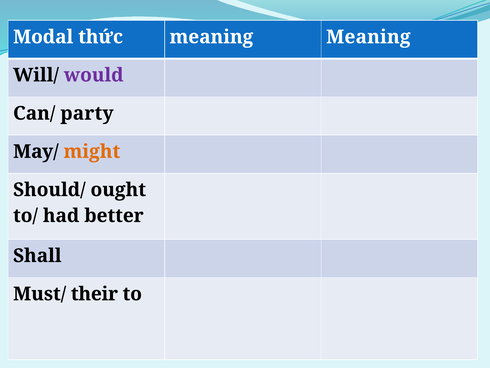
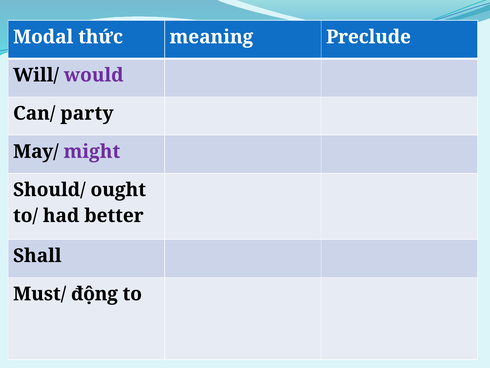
meaning Meaning: Meaning -> Preclude
might colour: orange -> purple
their: their -> động
